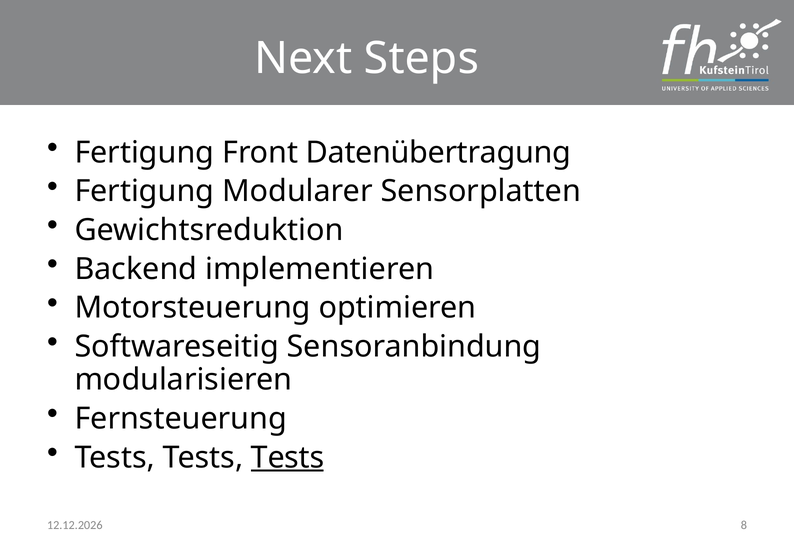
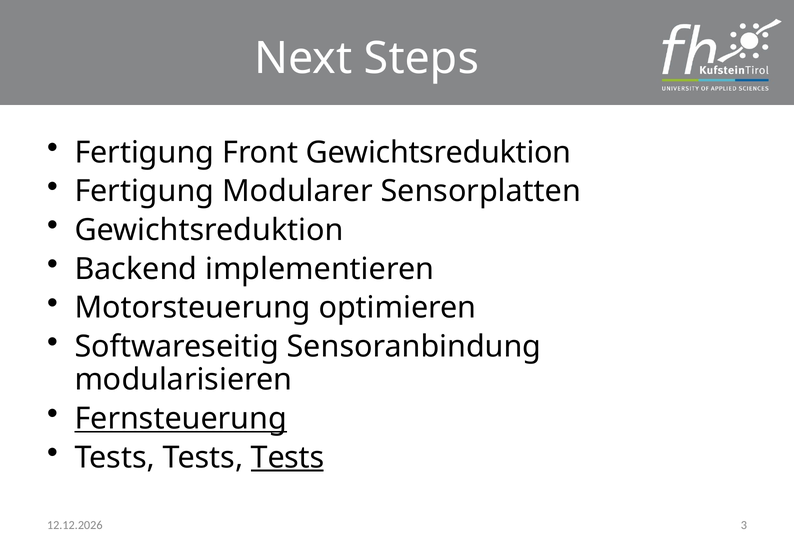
Front Datenübertragung: Datenübertragung -> Gewichtsreduktion
Fernsteuerung underline: none -> present
8: 8 -> 3
